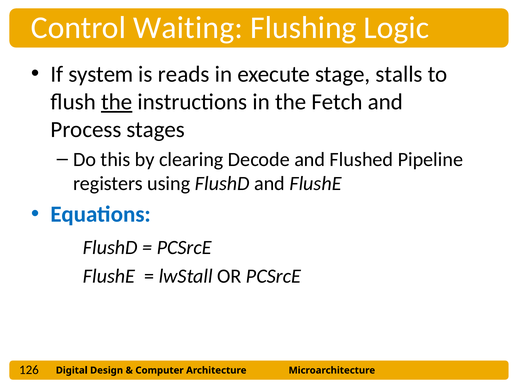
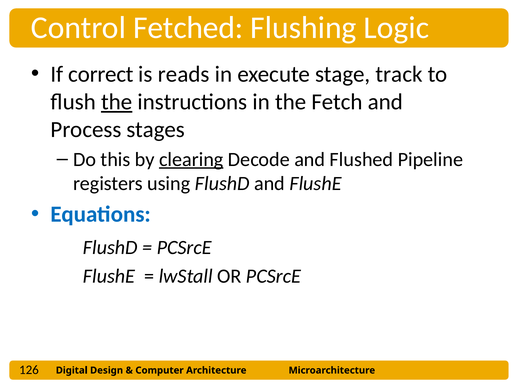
Waiting: Waiting -> Fetched
system: system -> correct
stalls: stalls -> track
clearing underline: none -> present
